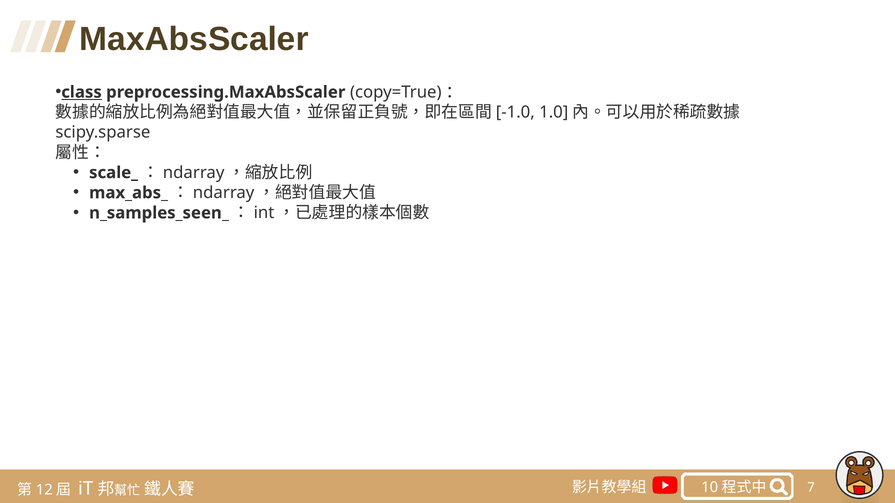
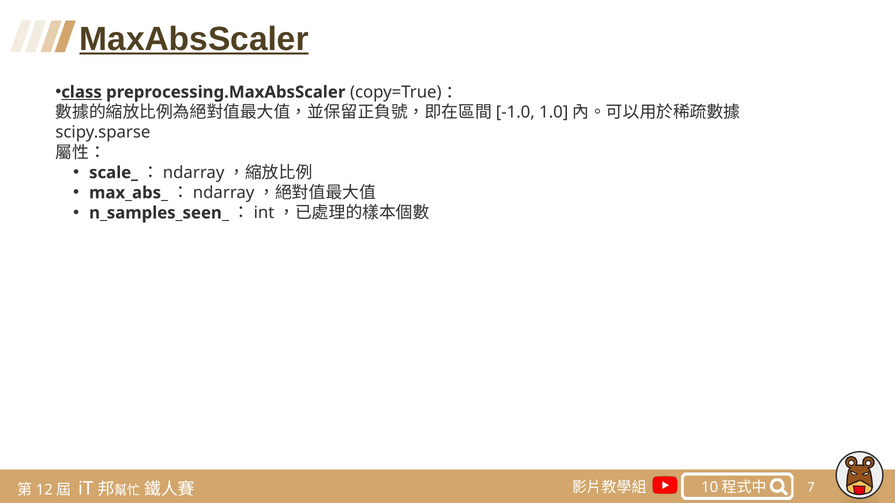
MaxAbsScaler underline: none -> present
